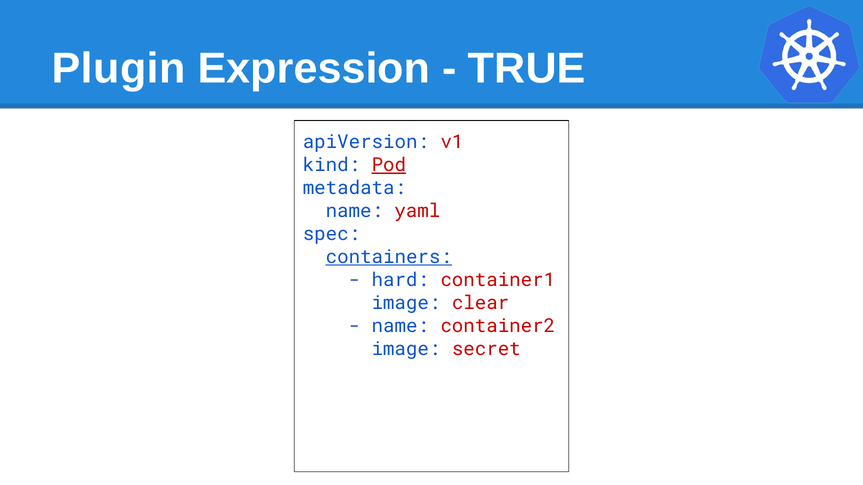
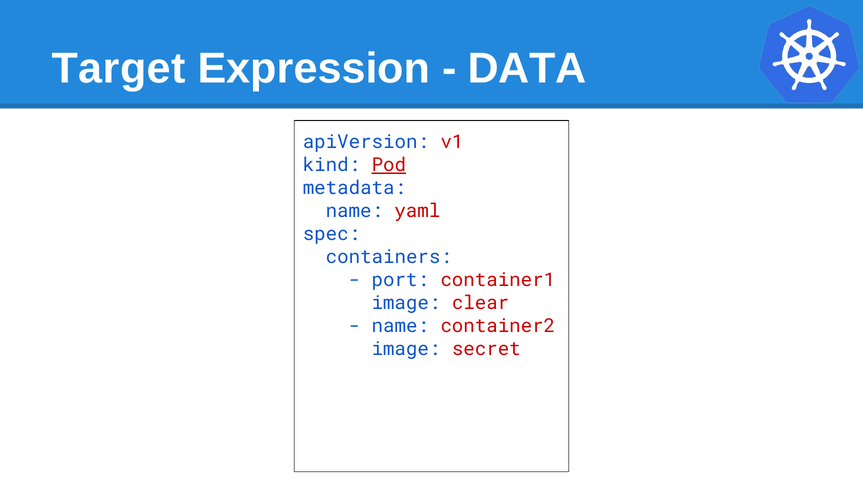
Plugin: Plugin -> Target
TRUE: TRUE -> DATA
containers underline: present -> none
hard: hard -> port
